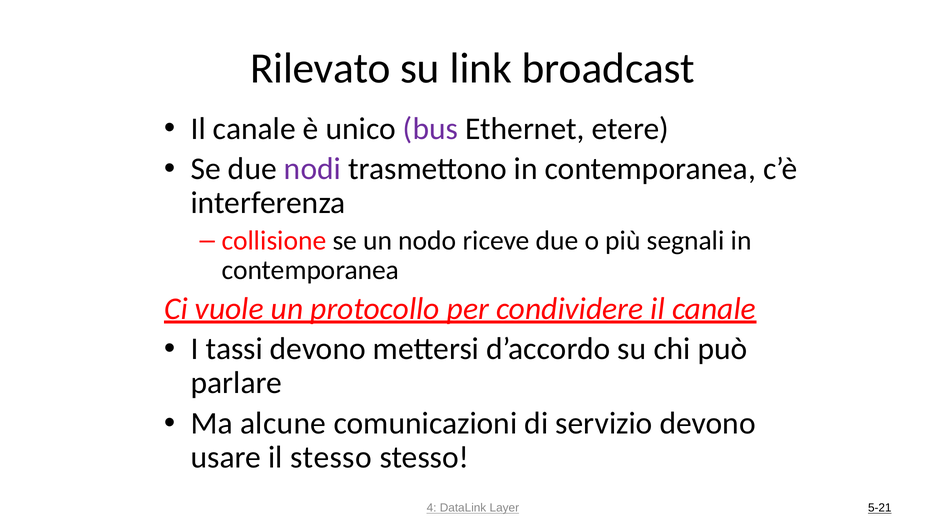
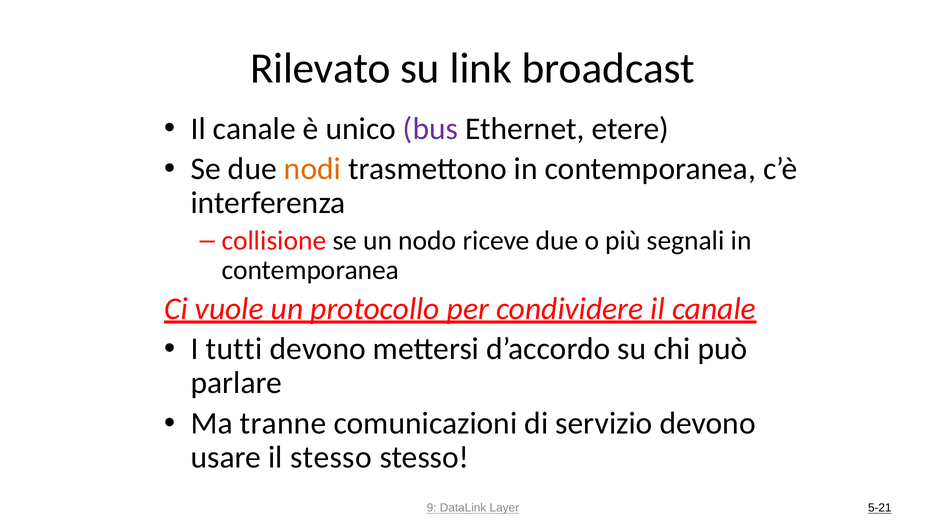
nodi colour: purple -> orange
tassi: tassi -> tutti
alcune: alcune -> tranne
4: 4 -> 9
